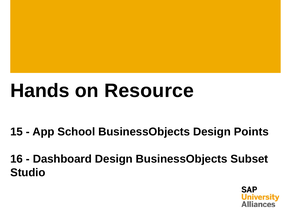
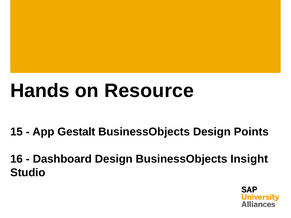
School: School -> Gestalt
Subset: Subset -> Insight
